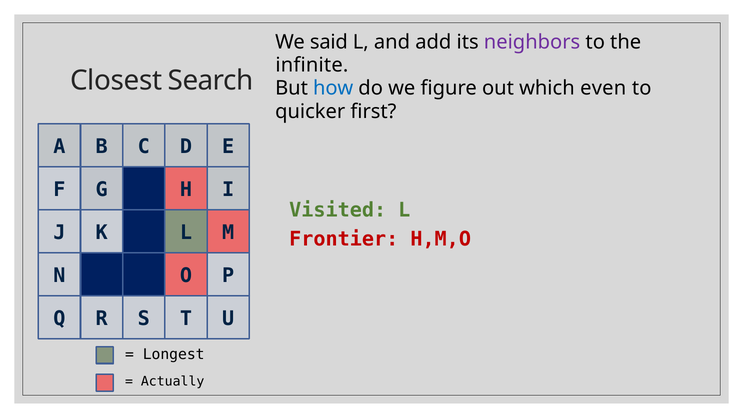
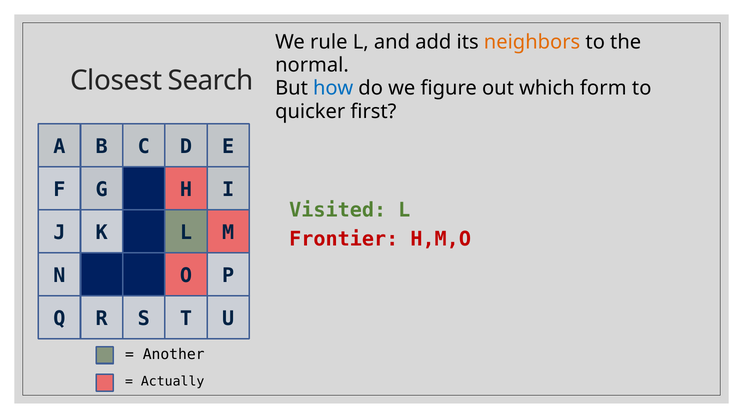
said: said -> rule
neighbors colour: purple -> orange
infinite: infinite -> normal
even: even -> form
Longest: Longest -> Another
